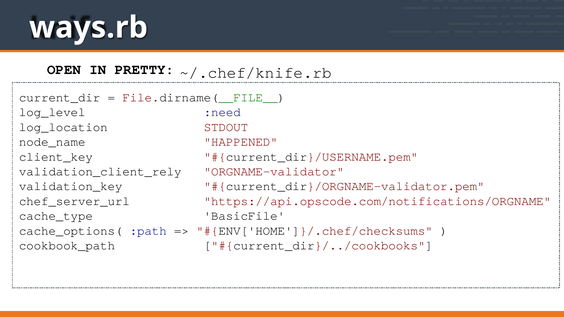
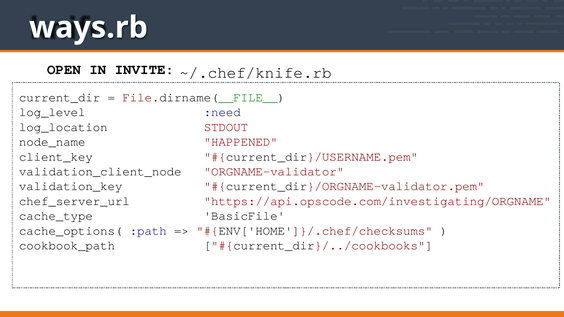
PRETTY: PRETTY -> INVITE
validation_client_rely: validation_client_rely -> validation_client_node
https://api.opscode.com/notifications/ORGNAME: https://api.opscode.com/notifications/ORGNAME -> https://api.opscode.com/investigating/ORGNAME
